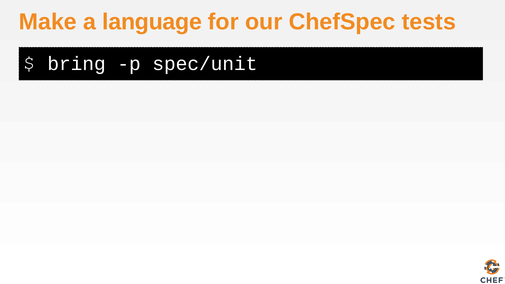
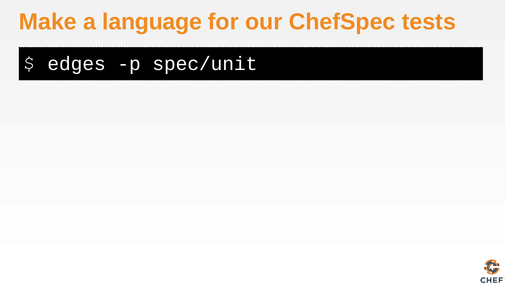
bring: bring -> edges
